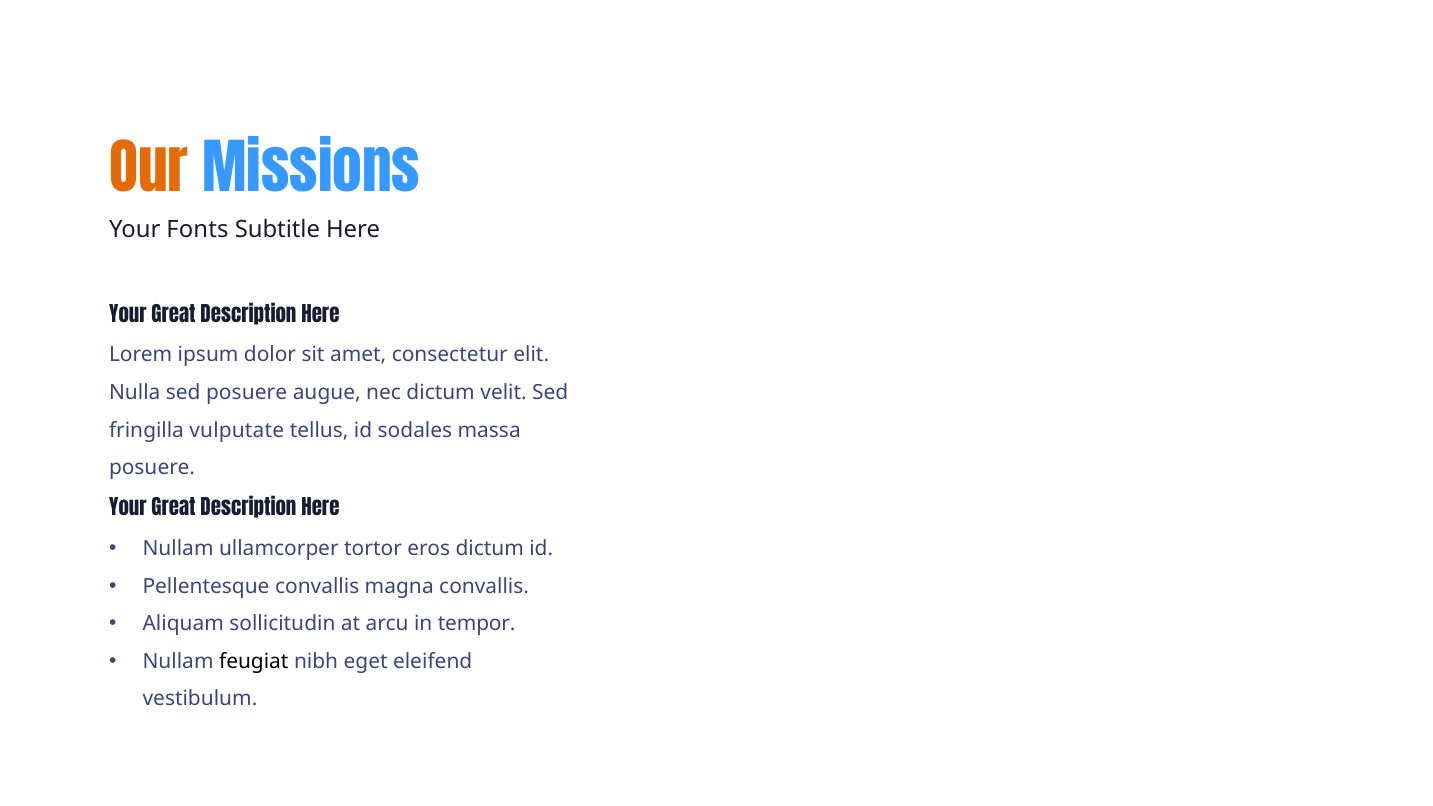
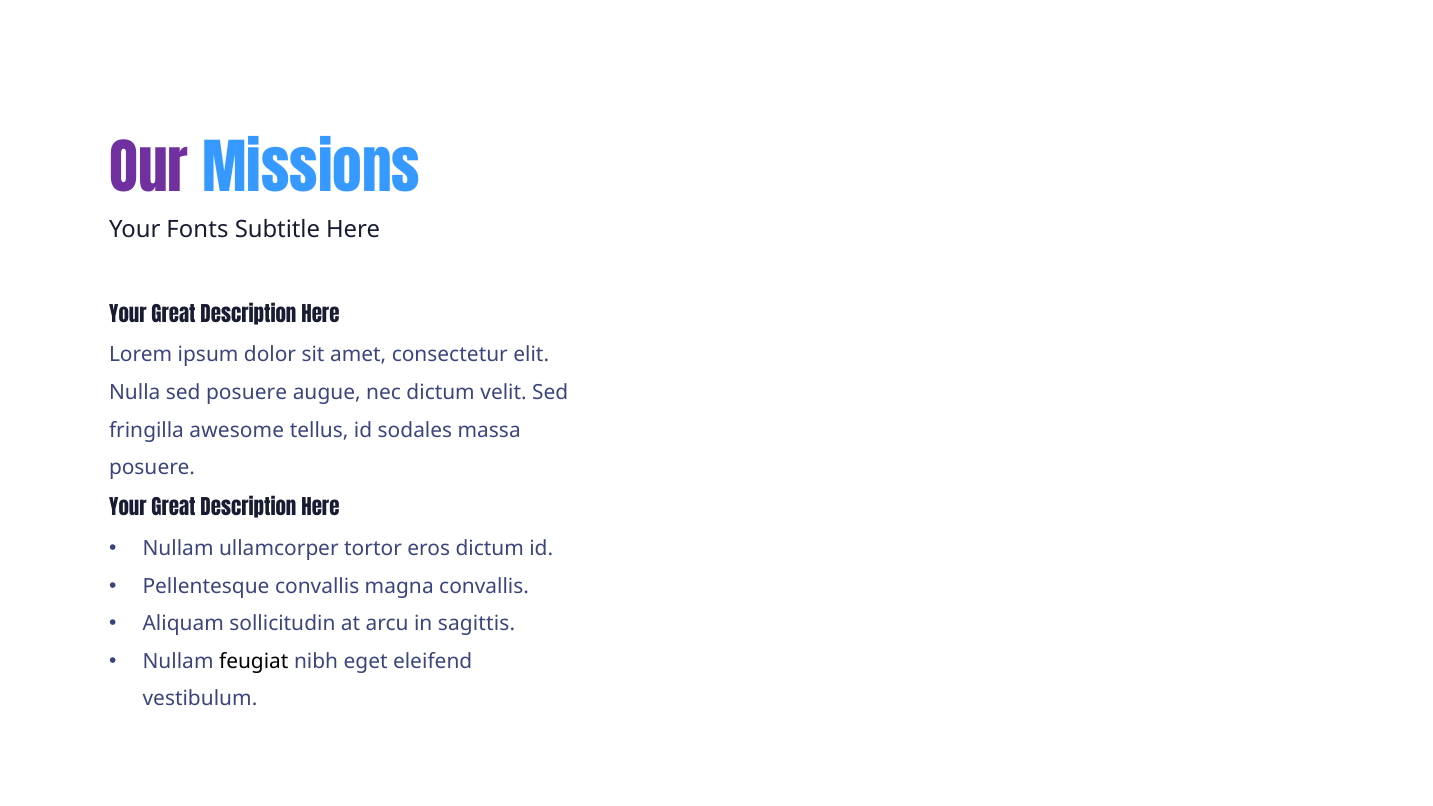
Our colour: orange -> purple
vulputate: vulputate -> awesome
tempor: tempor -> sagittis
